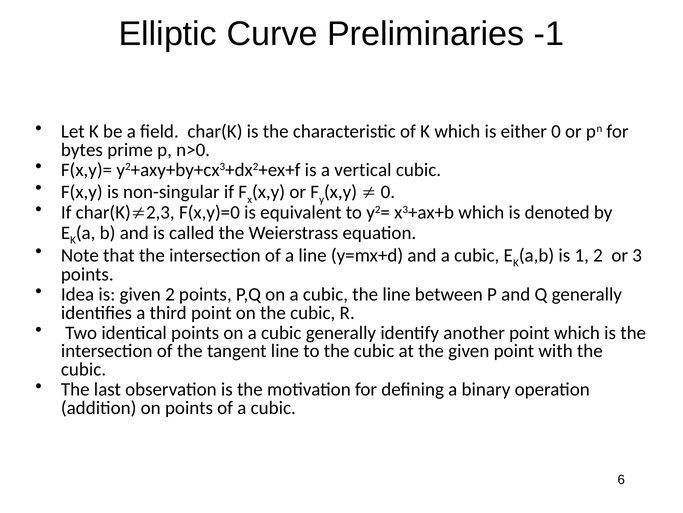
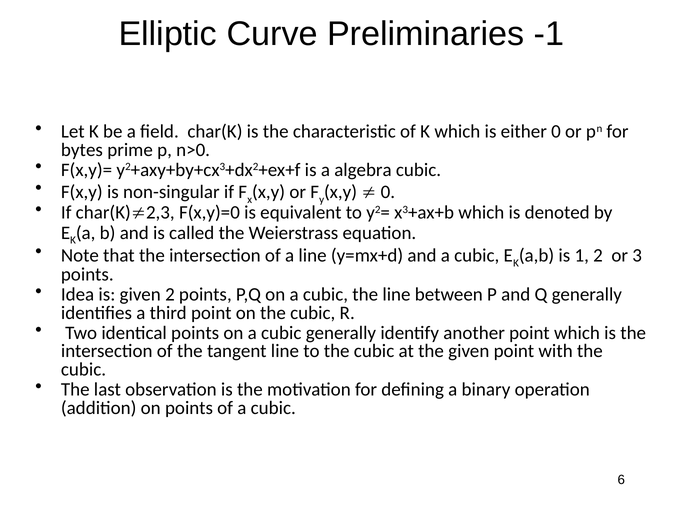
vertical: vertical -> algebra
